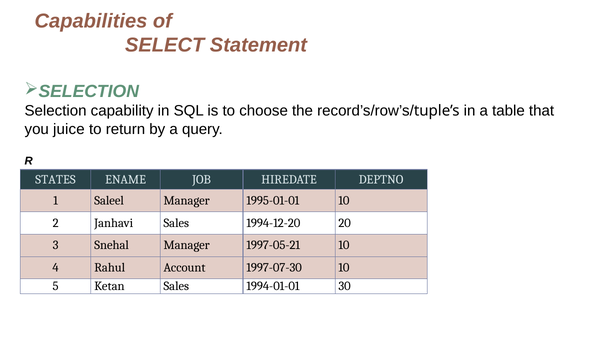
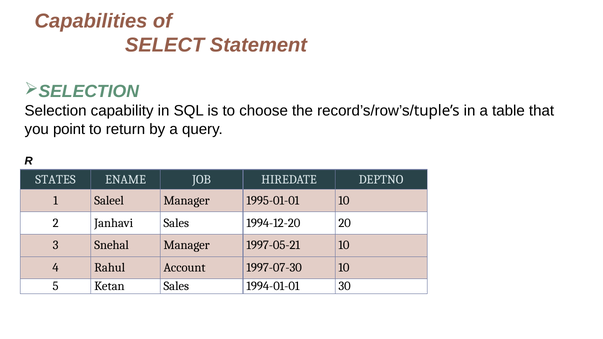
juice: juice -> point
